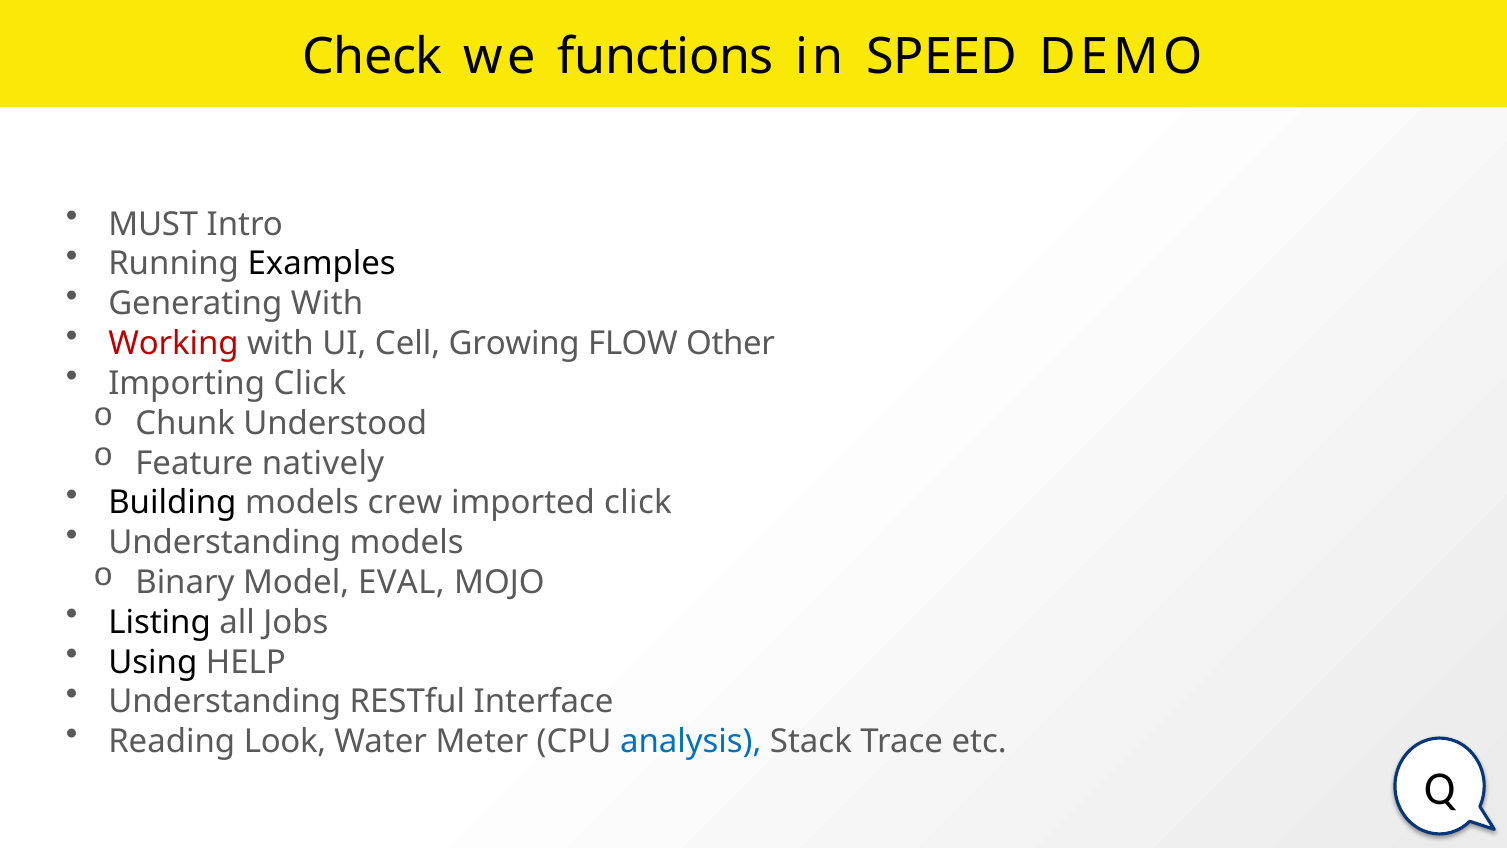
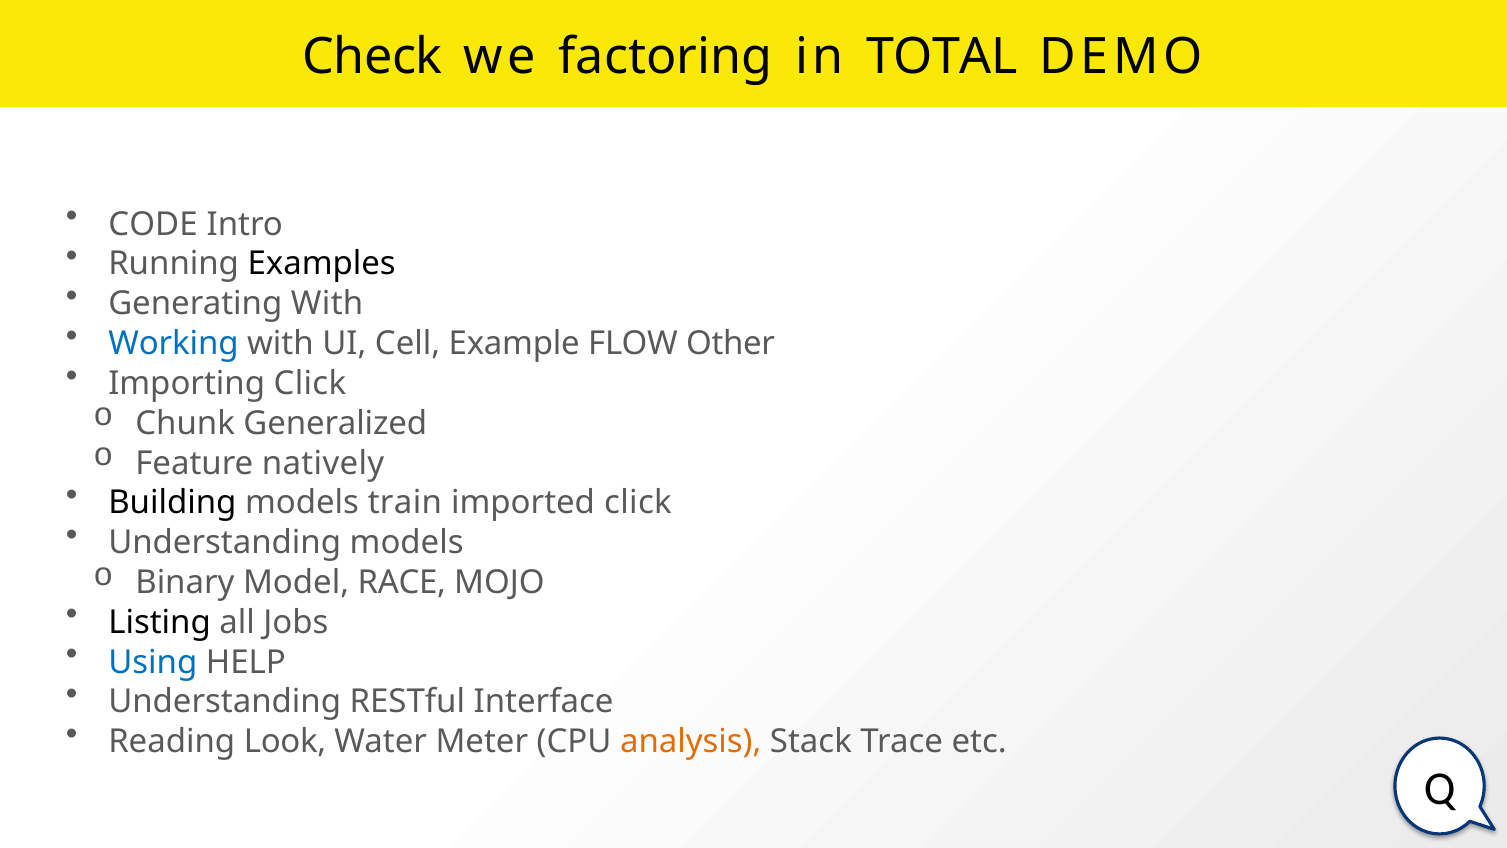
functions: functions -> factoring
SPEED: SPEED -> TOTAL
MUST: MUST -> CODE
Working colour: red -> blue
Growing: Growing -> Example
Understood: Understood -> Generalized
crew: crew -> train
EVAL: EVAL -> RACE
Using colour: black -> blue
analysis colour: blue -> orange
